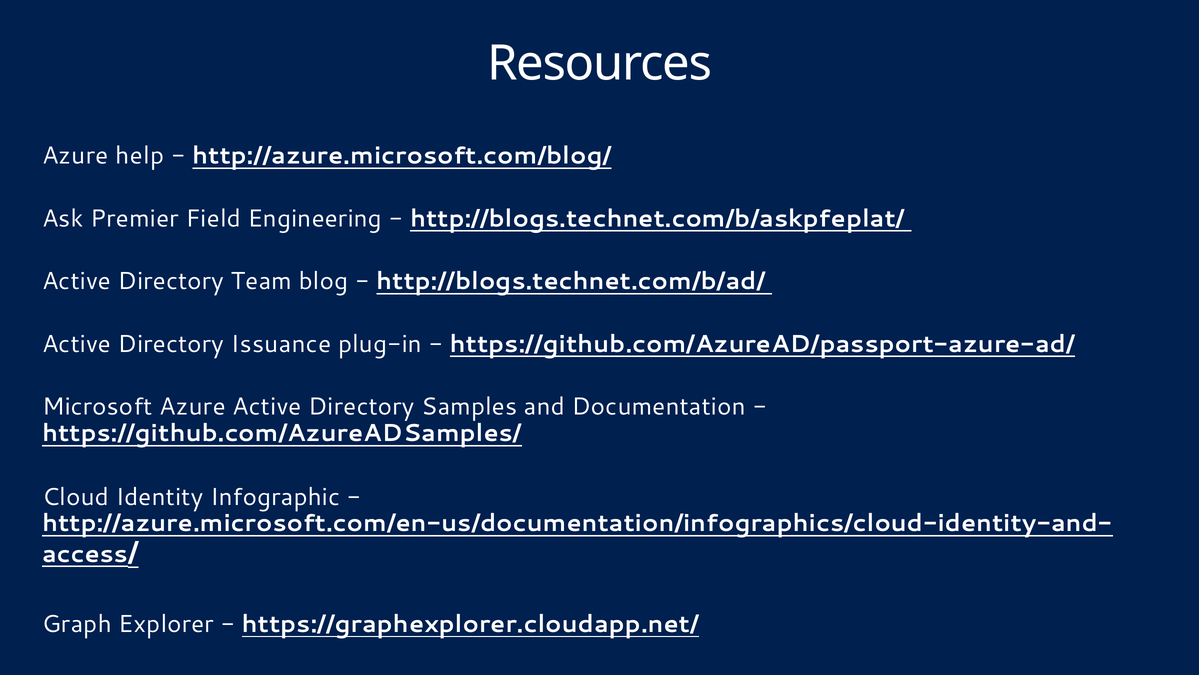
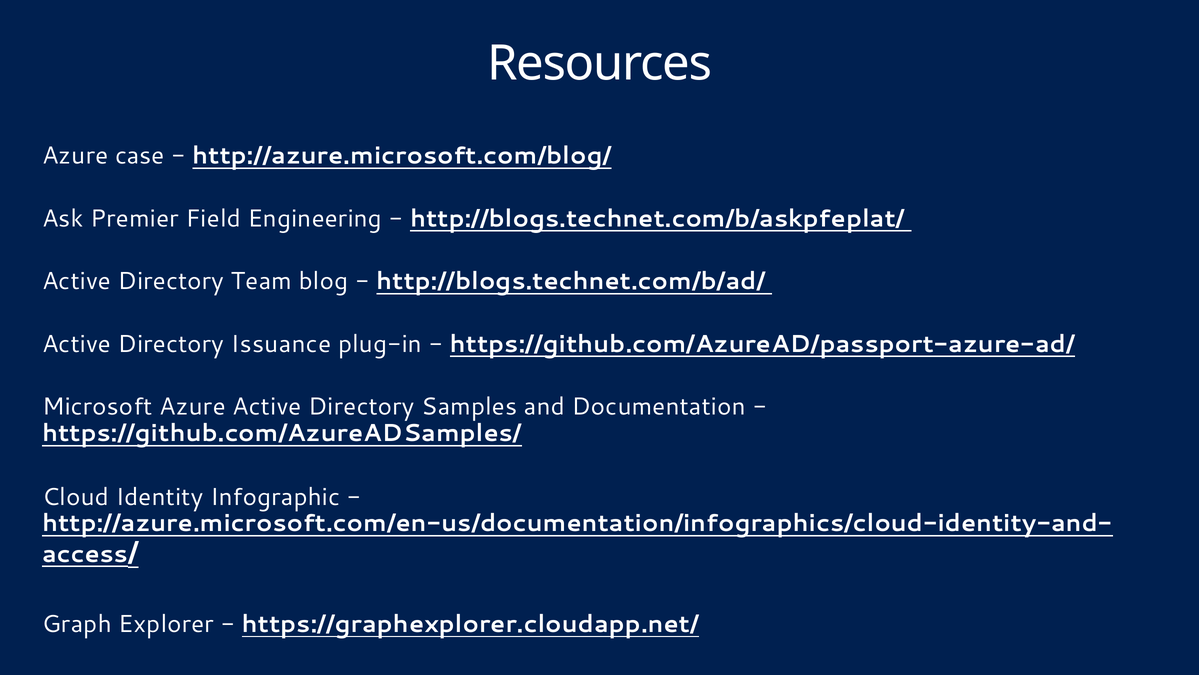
help: help -> case
